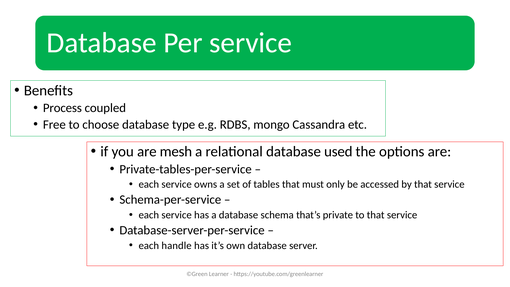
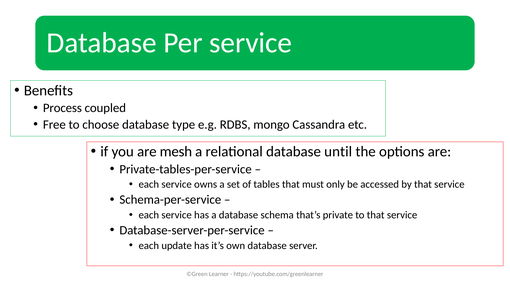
used: used -> until
handle: handle -> update
